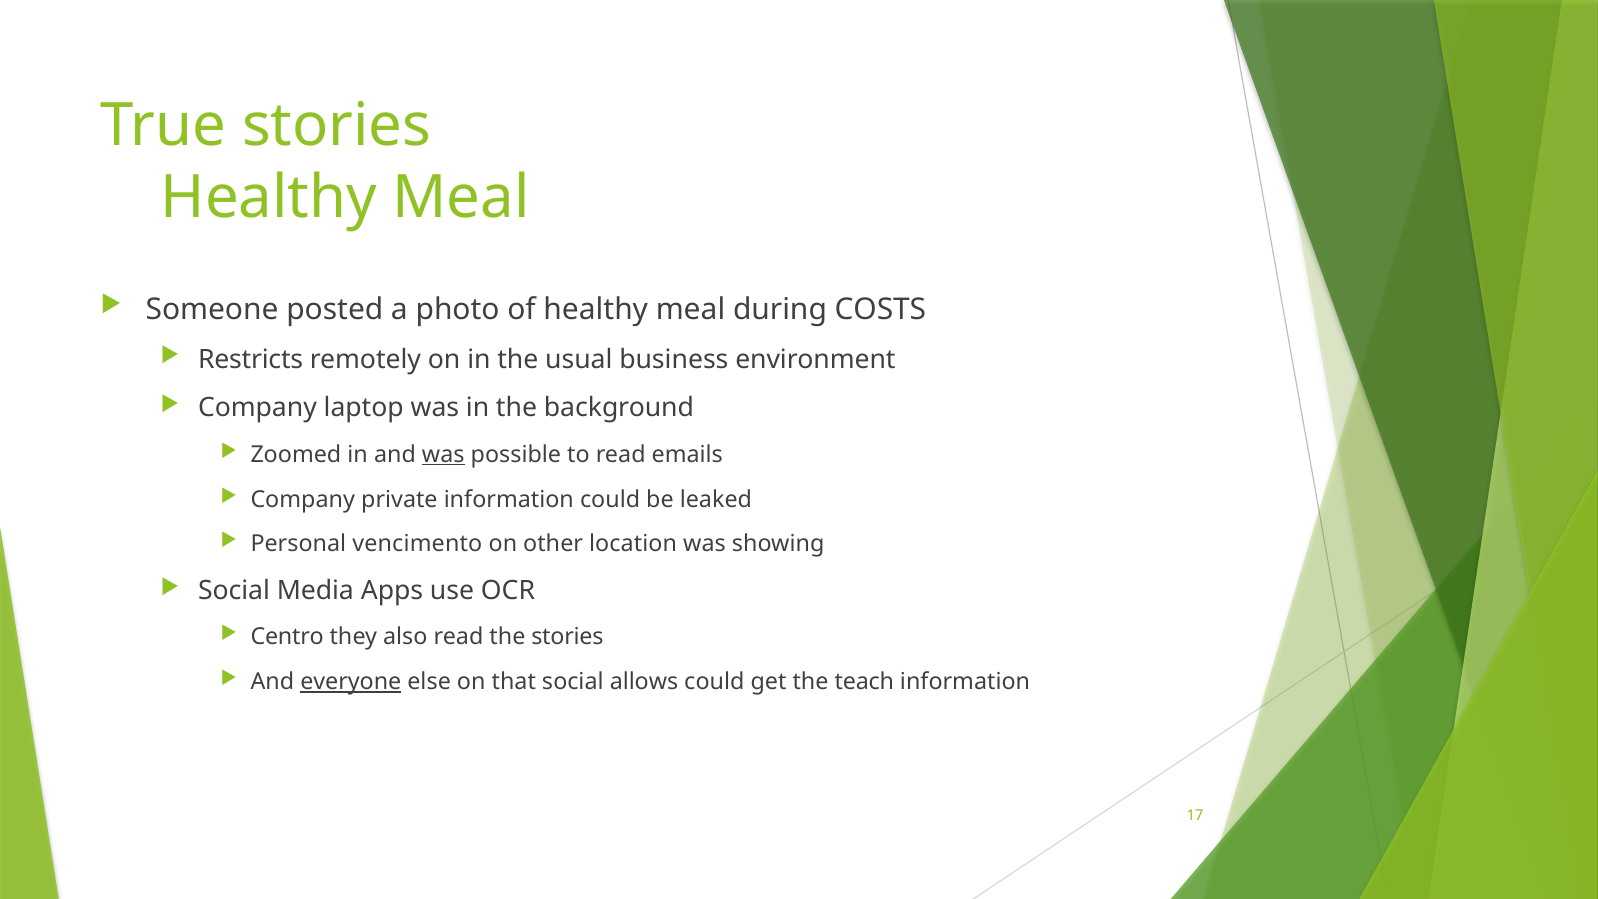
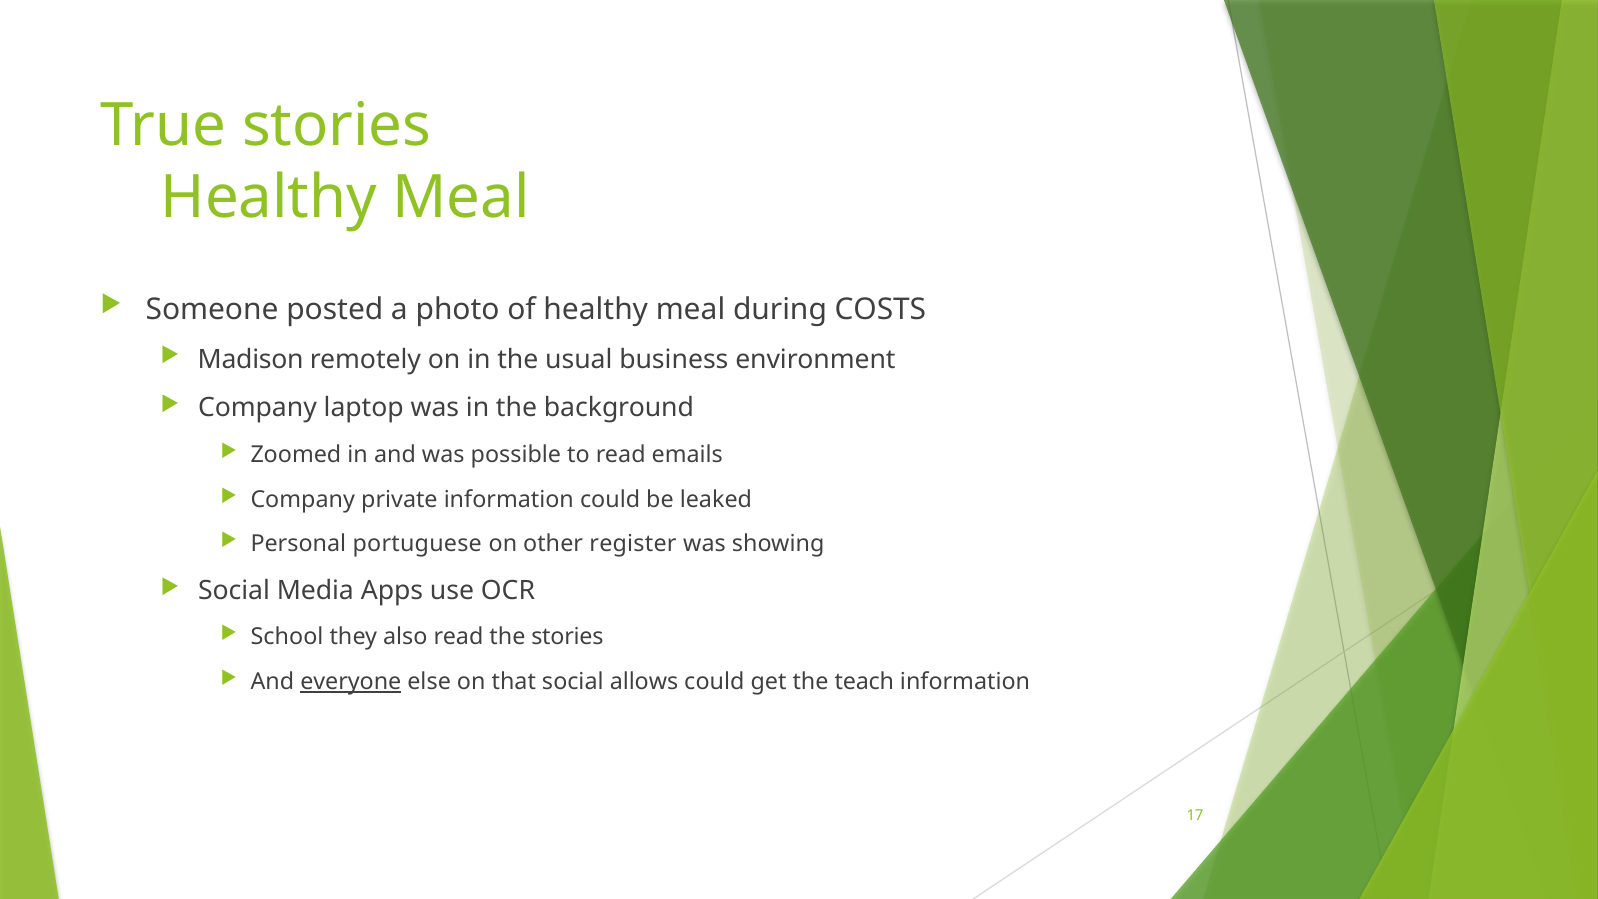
Restricts: Restricts -> Madison
was at (443, 455) underline: present -> none
vencimento: vencimento -> portuguese
location: location -> register
Centro: Centro -> School
